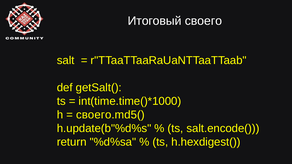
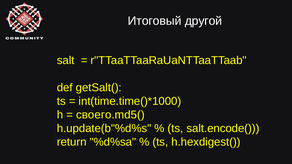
своего: своего -> другой
